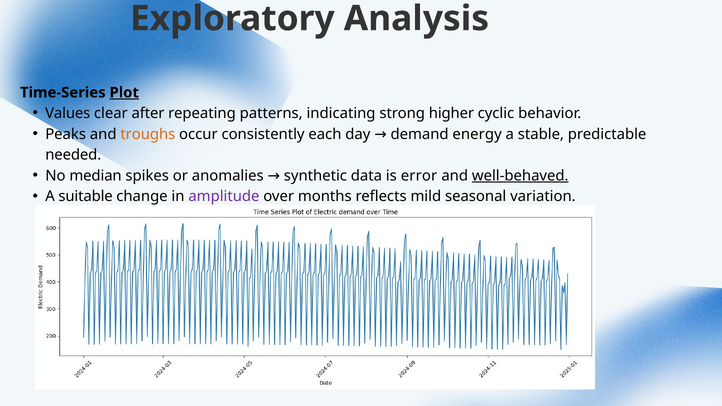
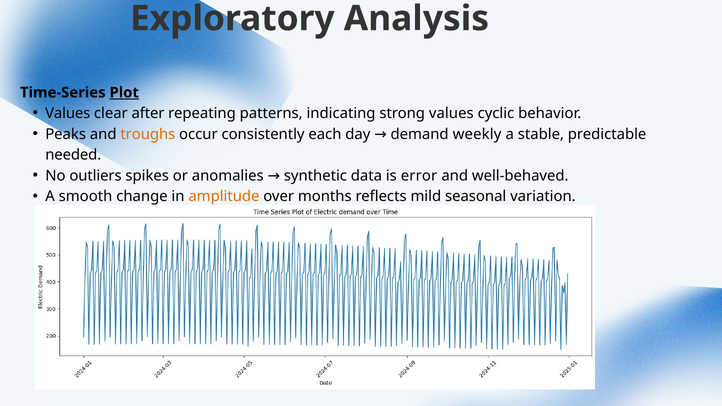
strong higher: higher -> values
energy: energy -> weekly
median: median -> outliers
well-behaved underline: present -> none
suitable: suitable -> smooth
amplitude colour: purple -> orange
